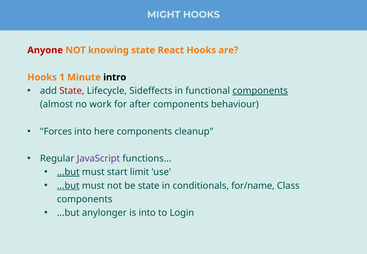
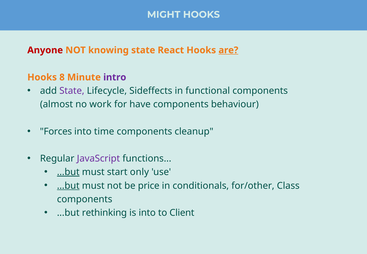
are underline: none -> present
1: 1 -> 8
intro colour: black -> purple
State at (72, 91) colour: red -> purple
components at (260, 91) underline: present -> none
after: after -> have
here: here -> time
limit: limit -> only
be state: state -> price
for/name: for/name -> for/other
anylonger: anylonger -> rethinking
Login: Login -> Client
